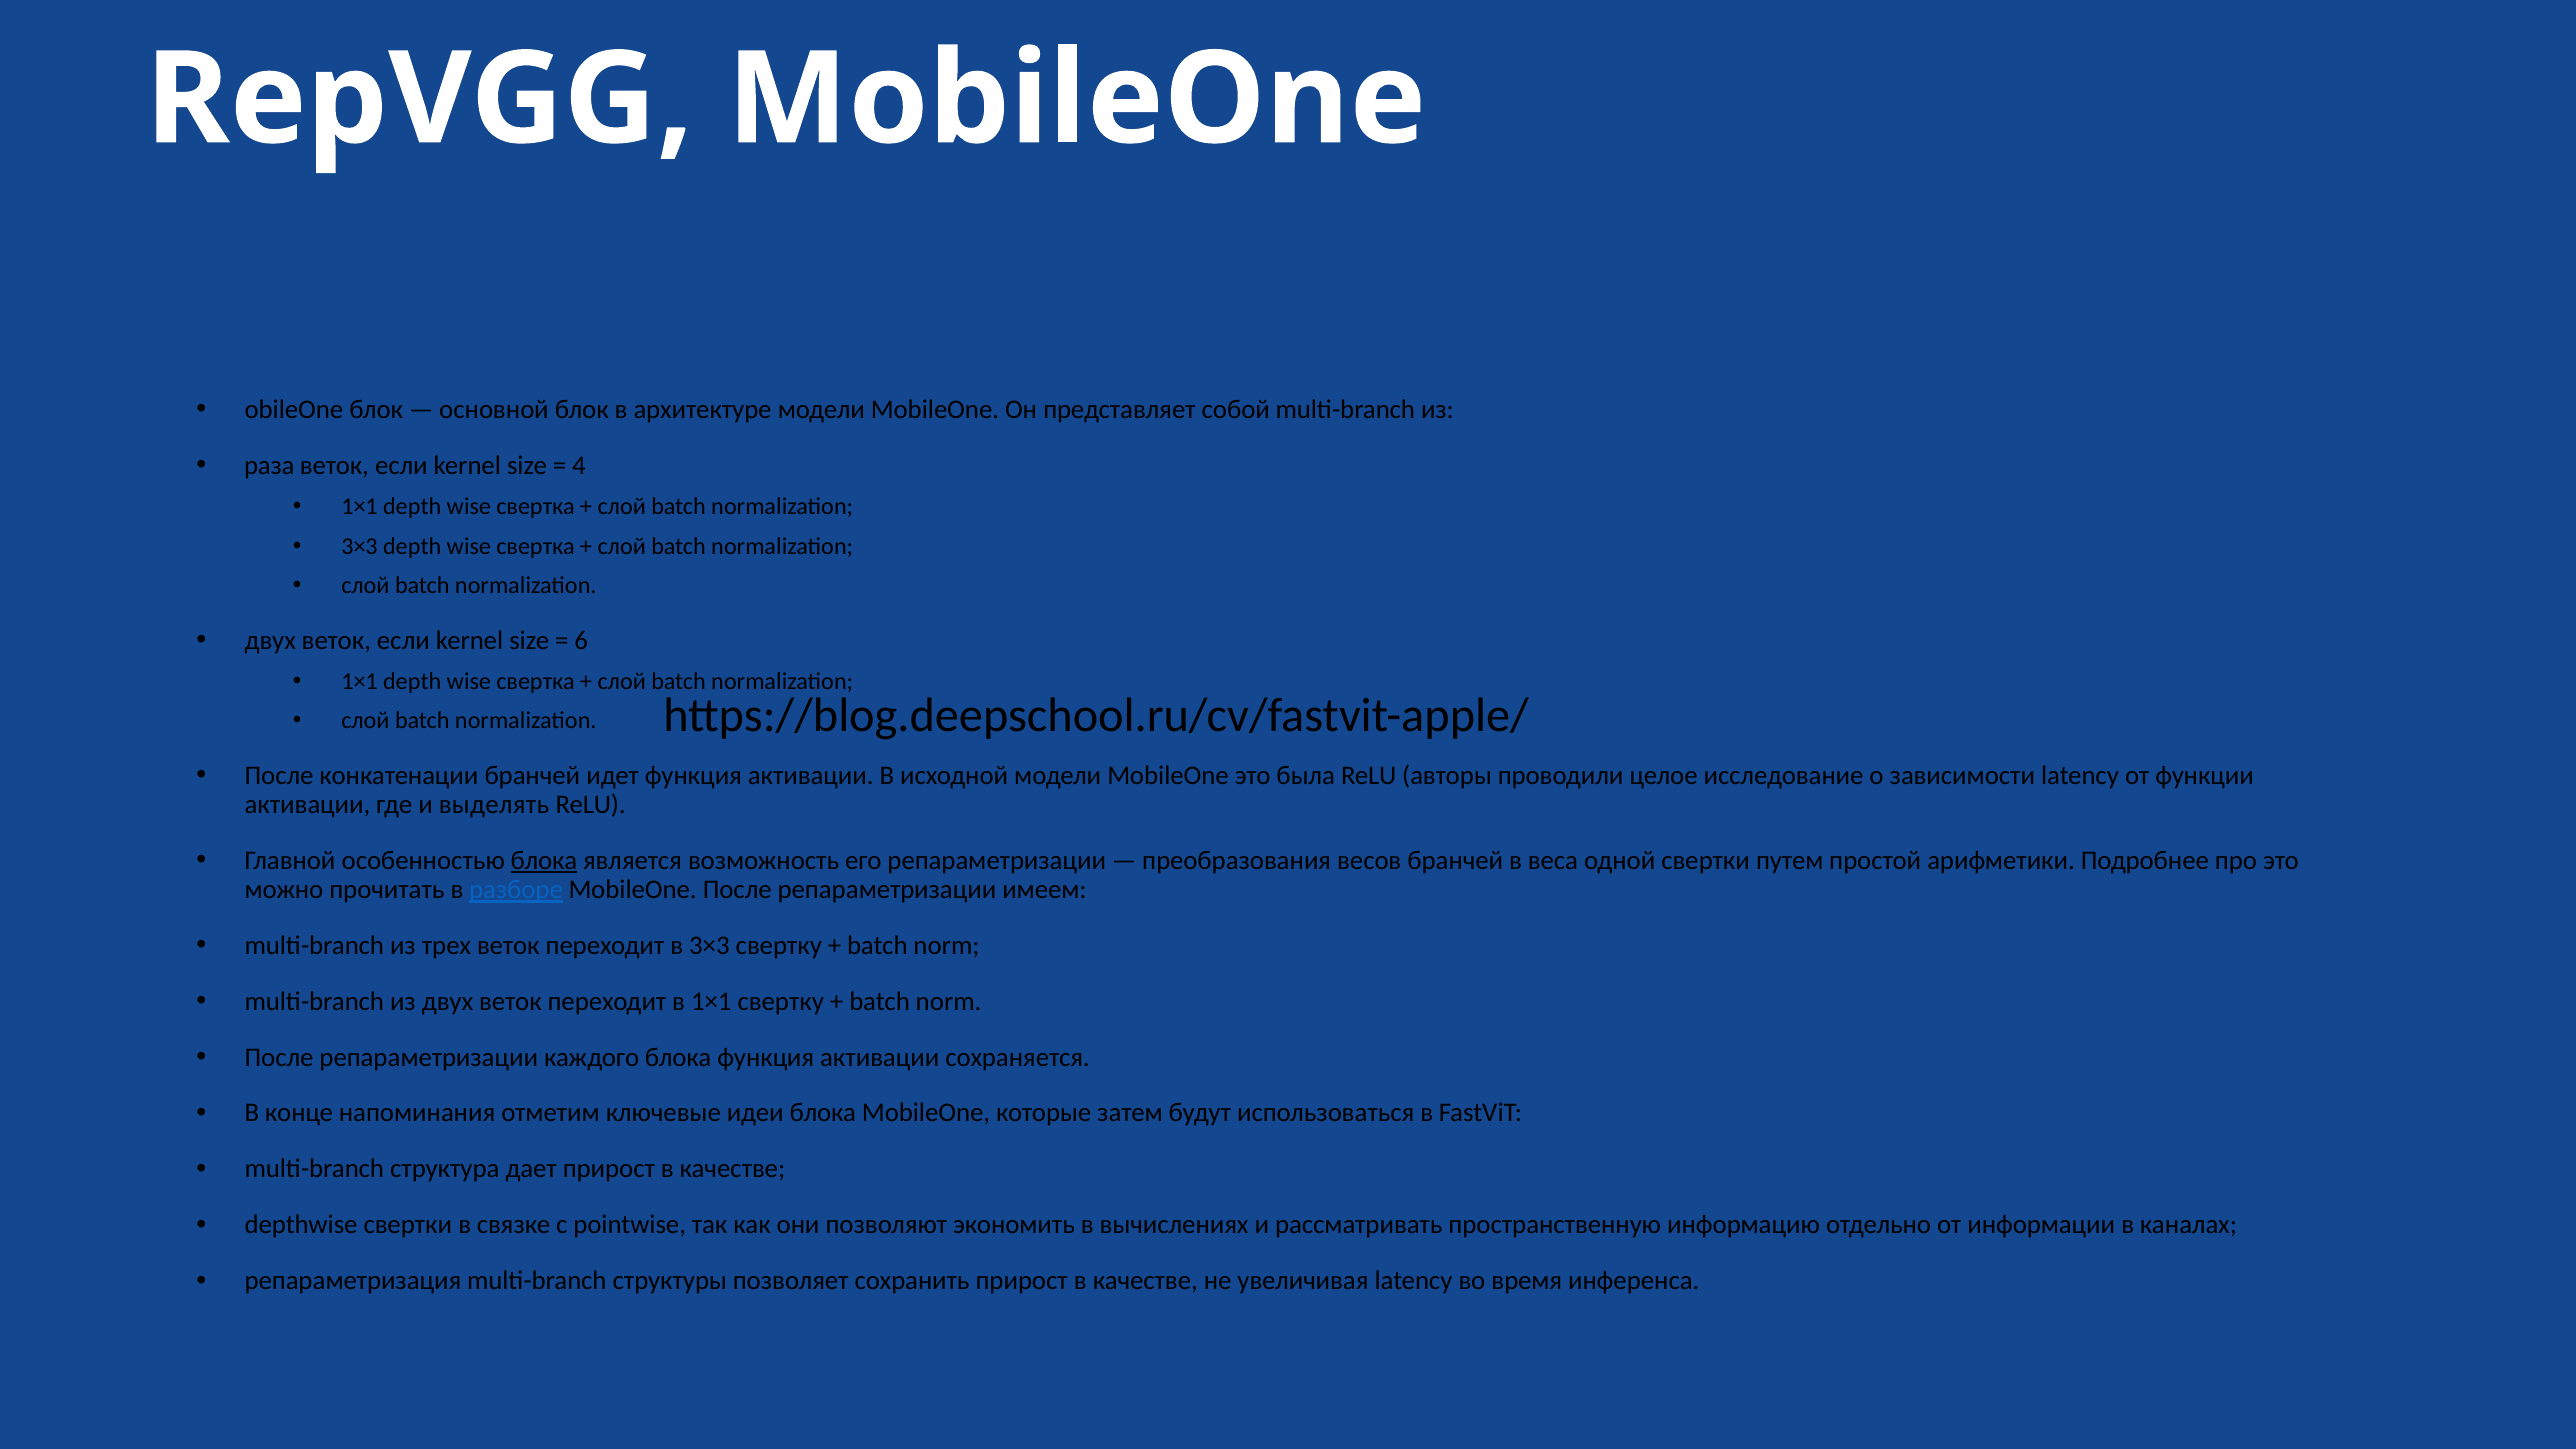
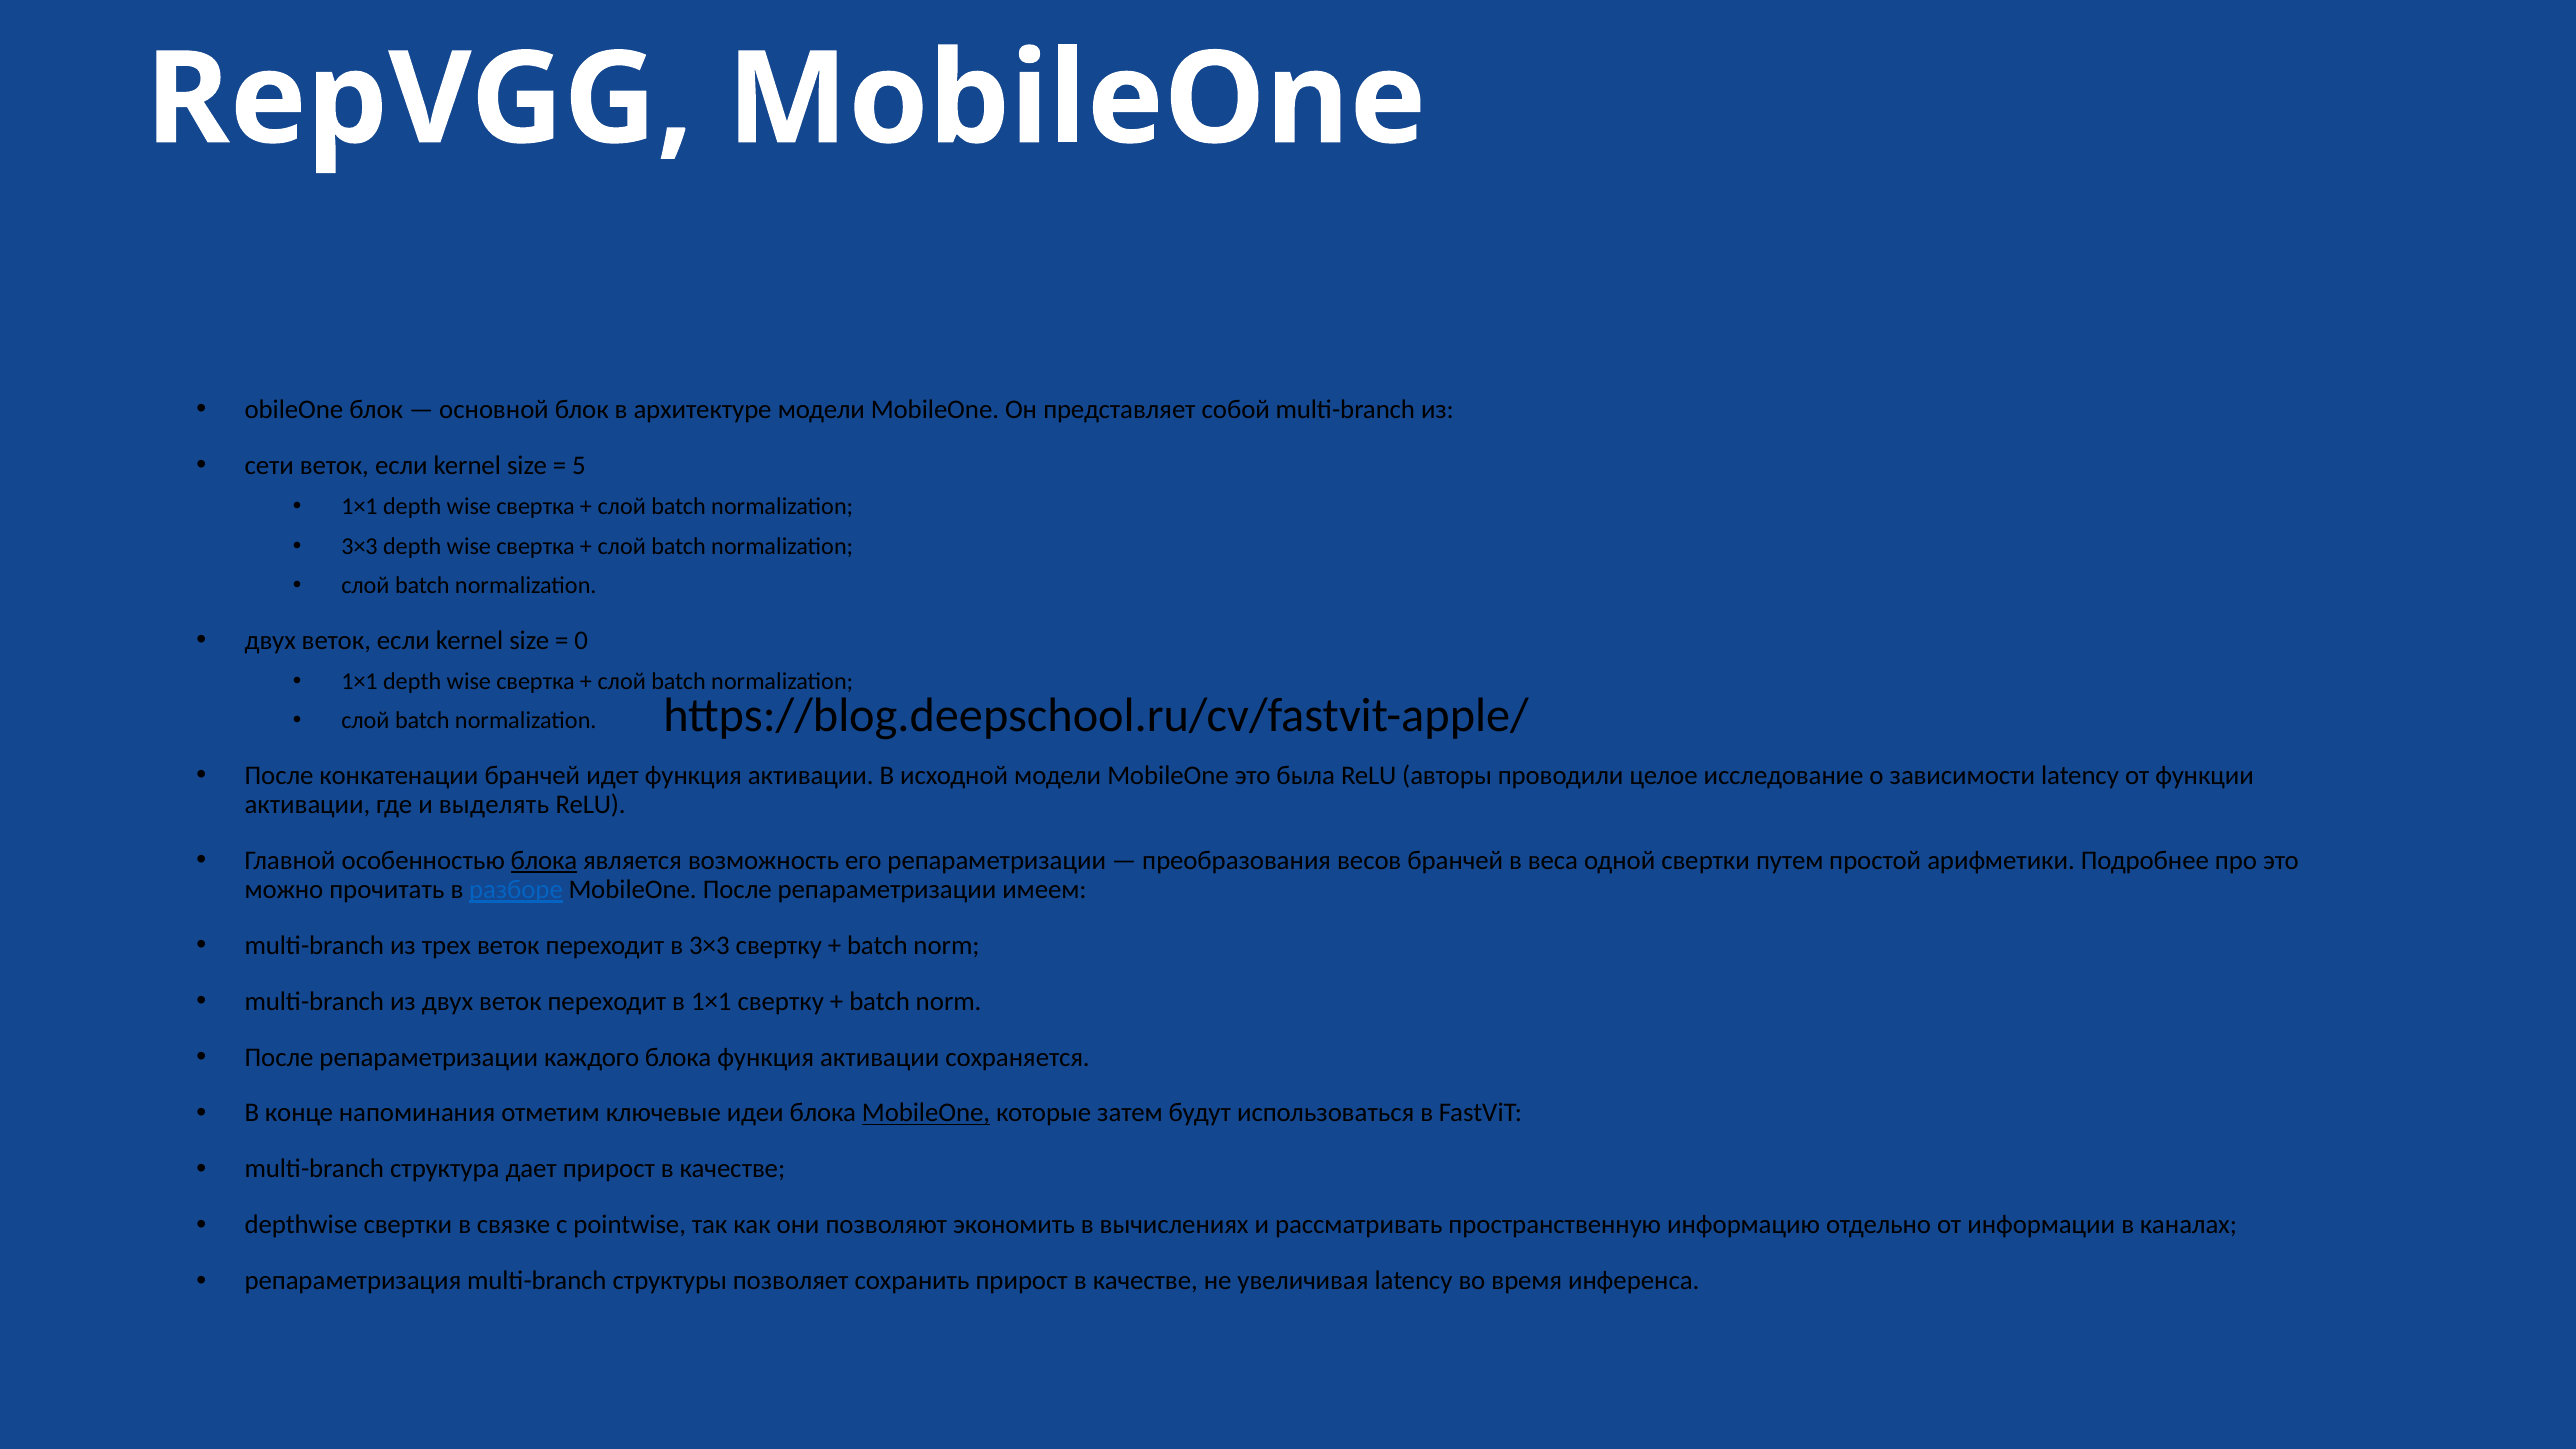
раза: раза -> сети
4: 4 -> 5
6: 6 -> 0
MobileOne at (926, 1113) underline: none -> present
